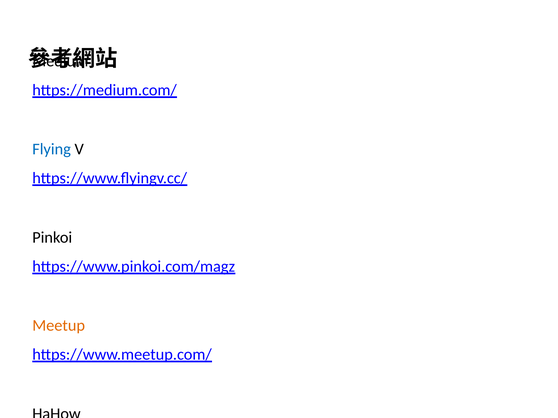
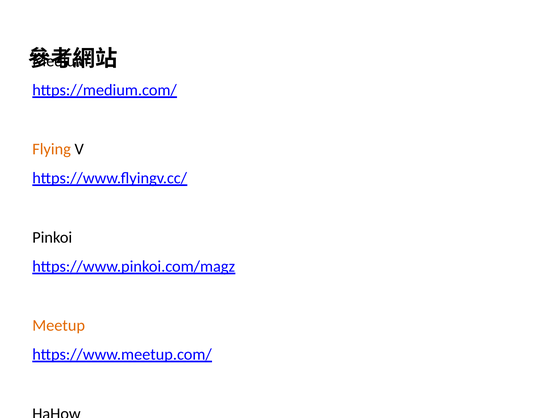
Flying colour: blue -> orange
